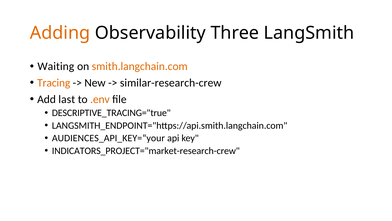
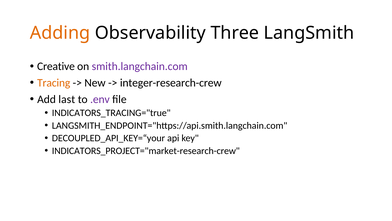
Waiting: Waiting -> Creative
smith.langchain.com colour: orange -> purple
similar-research-crew: similar-research-crew -> integer-research-crew
.env colour: orange -> purple
DESCRIPTIVE_TRACING="true: DESCRIPTIVE_TRACING="true -> INDICATORS_TRACING="true
AUDIENCES_API_KEY=“your: AUDIENCES_API_KEY=“your -> DECOUPLED_API_KEY=“your
